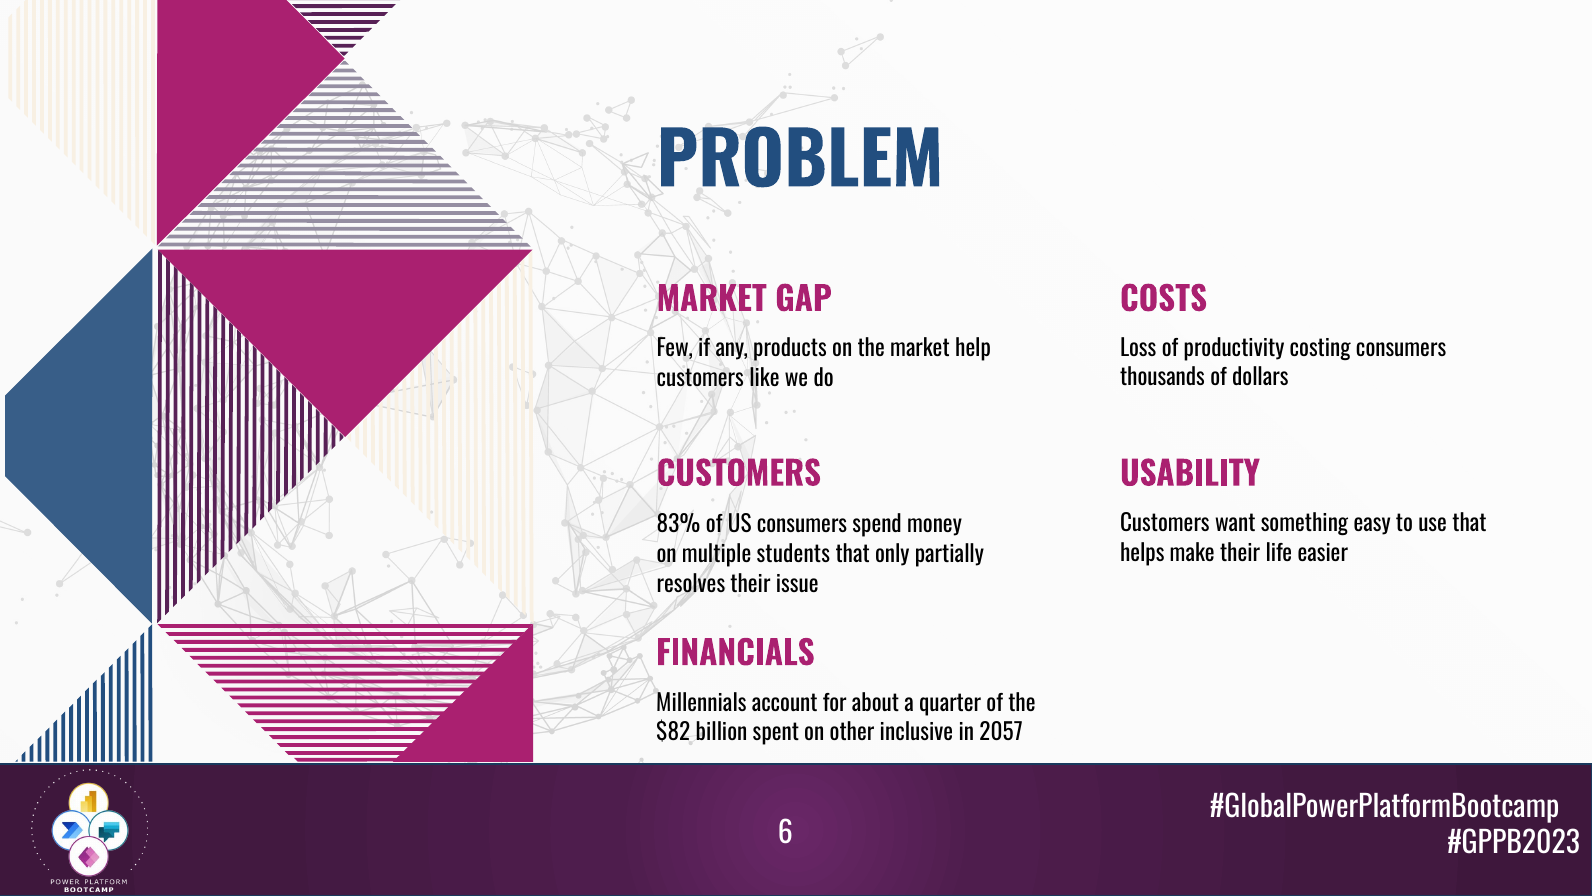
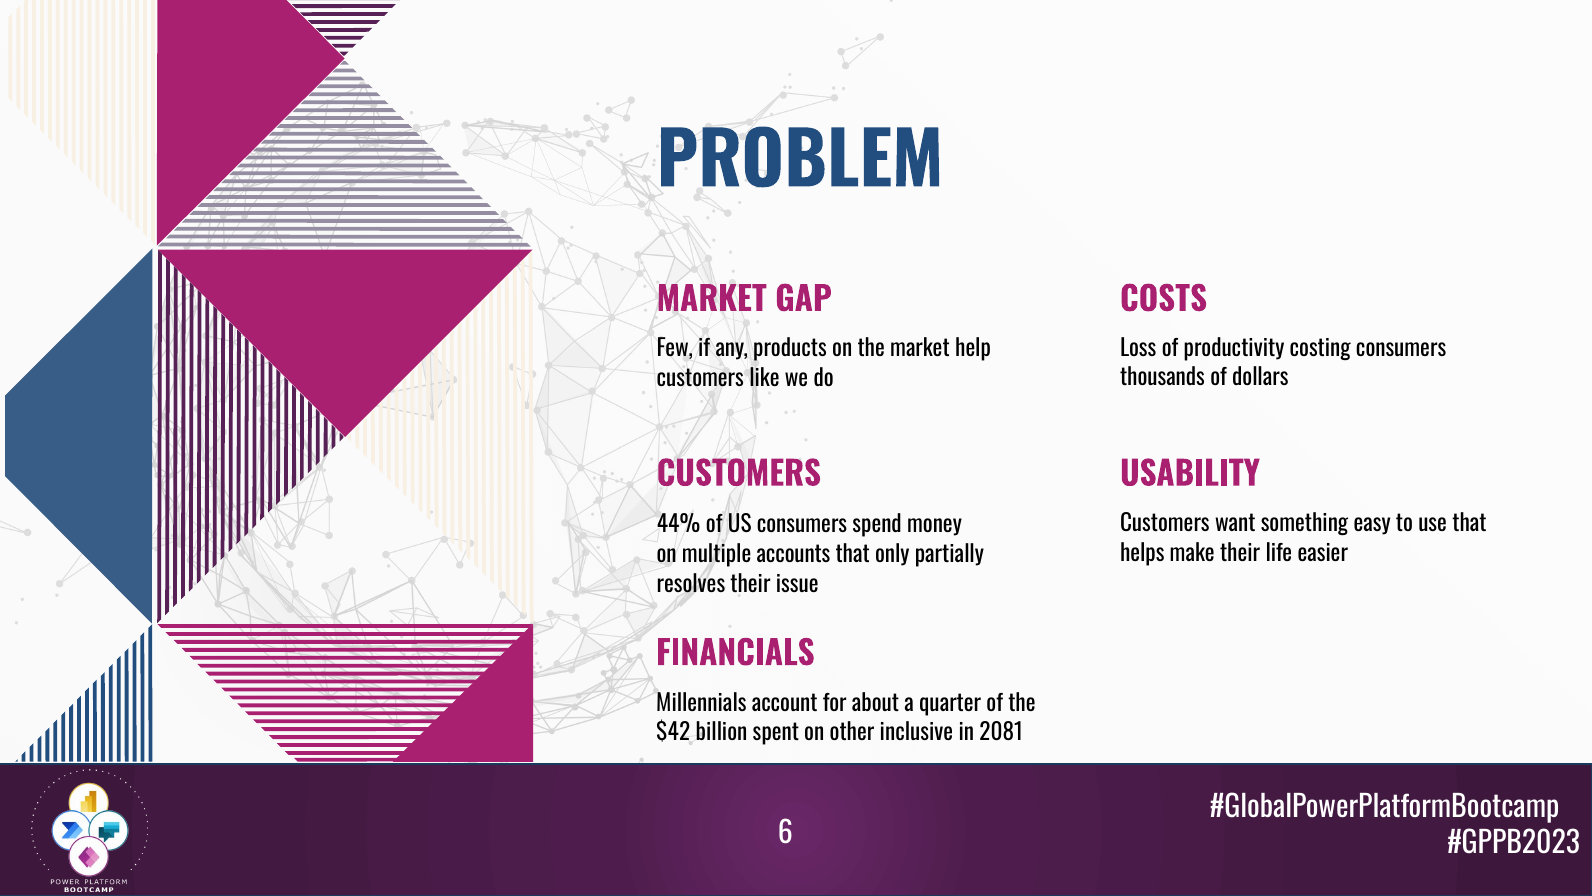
83%: 83% -> 44%
students: students -> accounts
$82: $82 -> $42
2057: 2057 -> 2081
